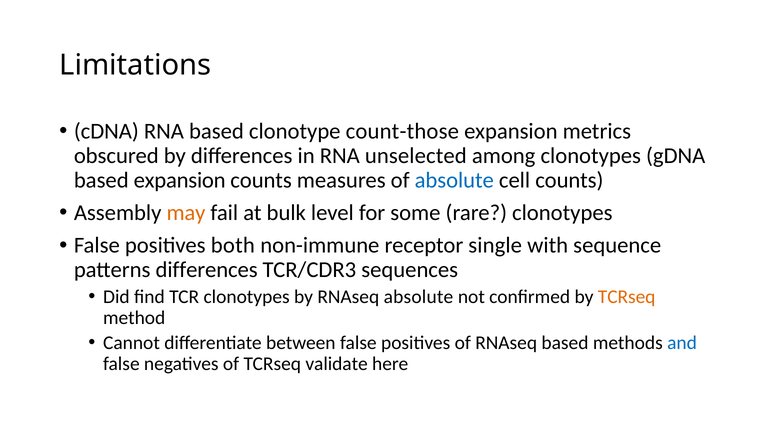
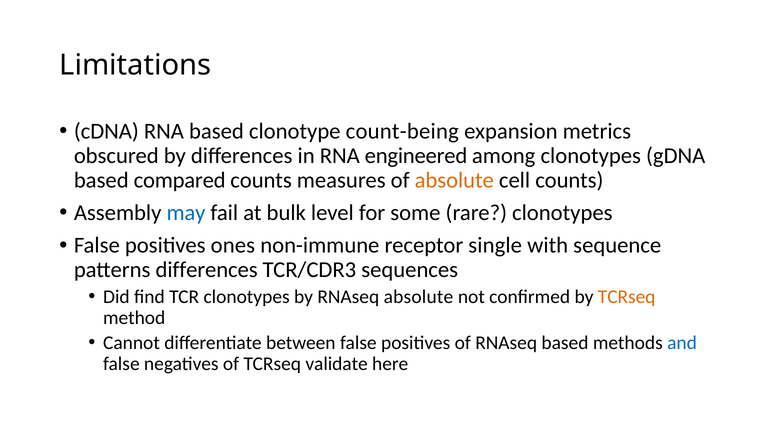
count-those: count-those -> count-being
unselected: unselected -> engineered
based expansion: expansion -> compared
absolute at (454, 181) colour: blue -> orange
may colour: orange -> blue
both: both -> ones
